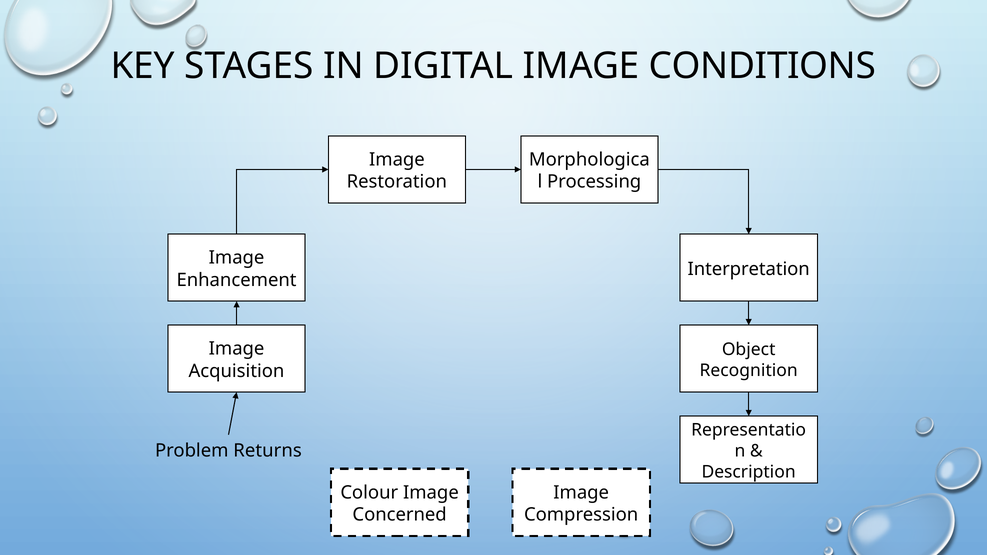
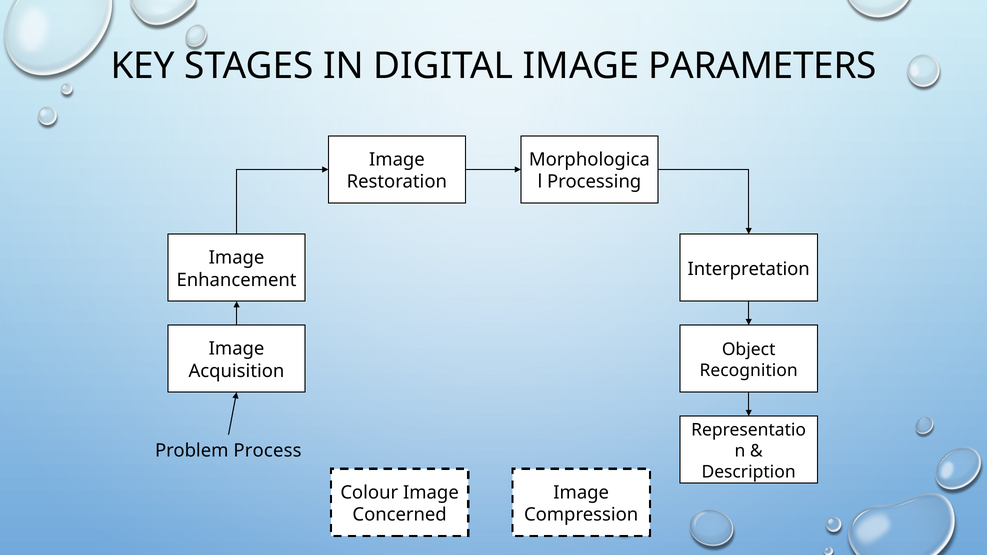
CONDITIONS: CONDITIONS -> PARAMETERS
Returns: Returns -> Process
